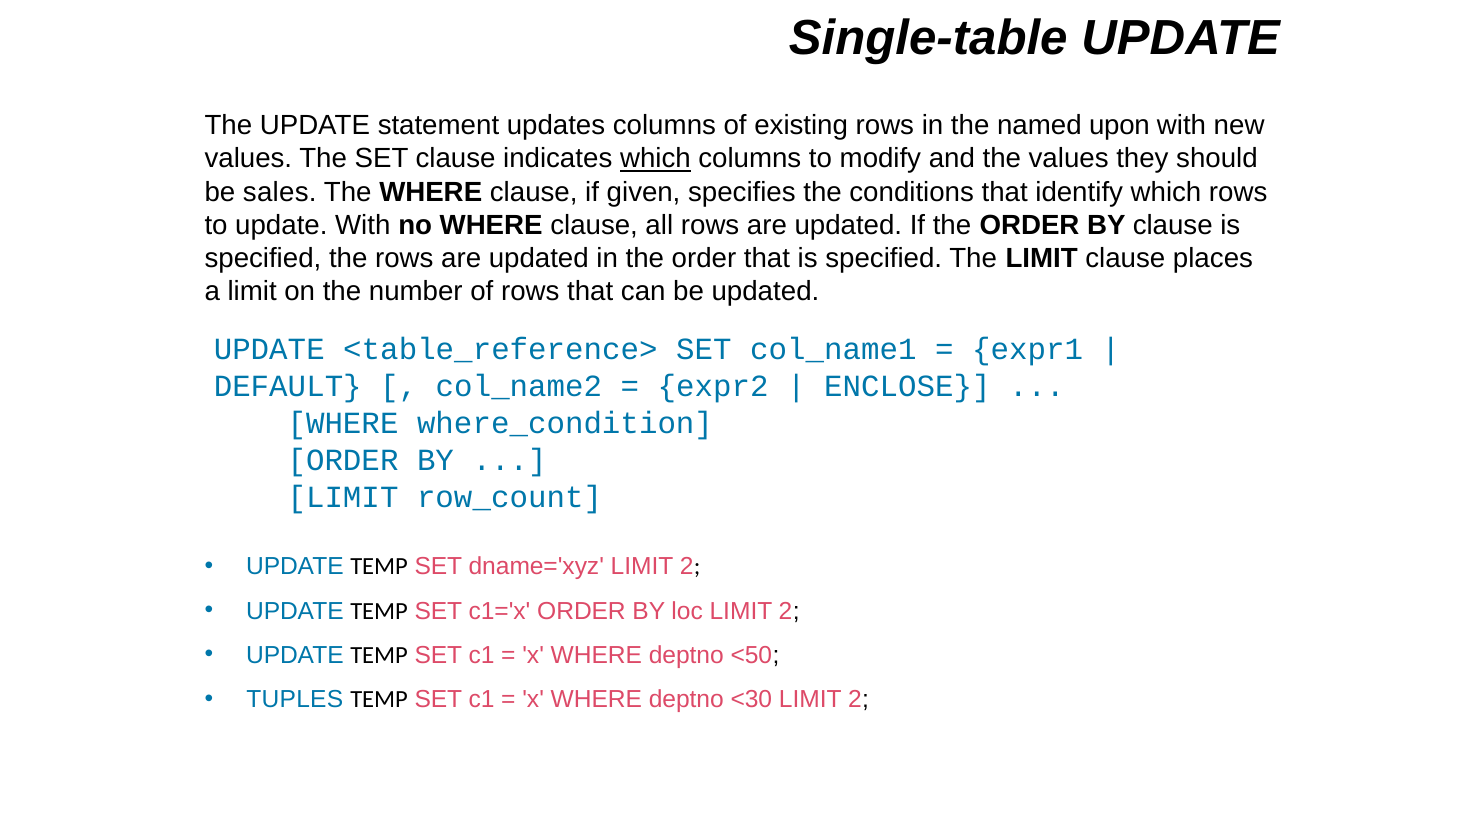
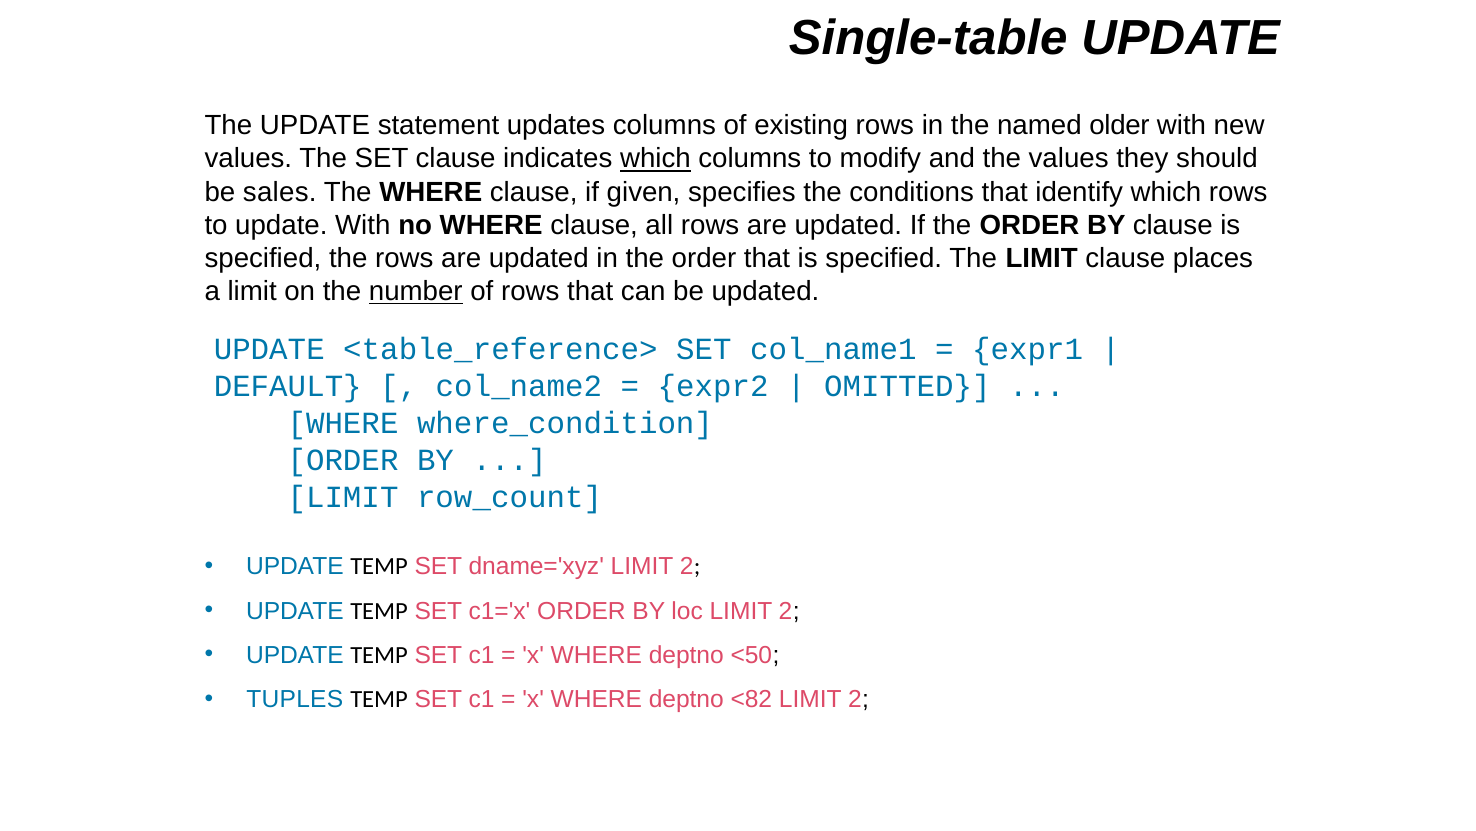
upon: upon -> older
number underline: none -> present
ENCLOSE: ENCLOSE -> OMITTED
<30: <30 -> <82
